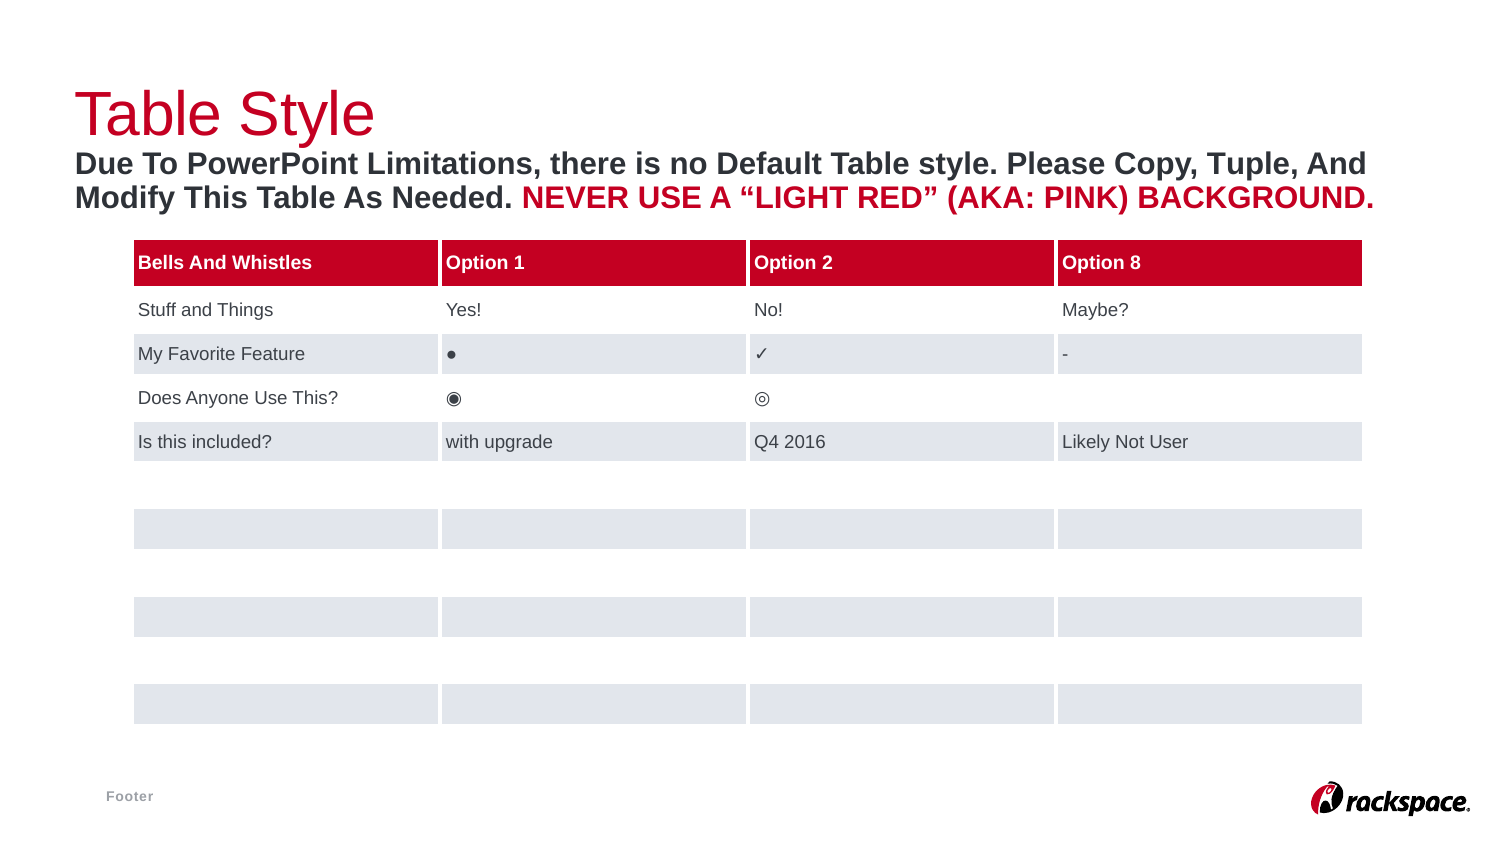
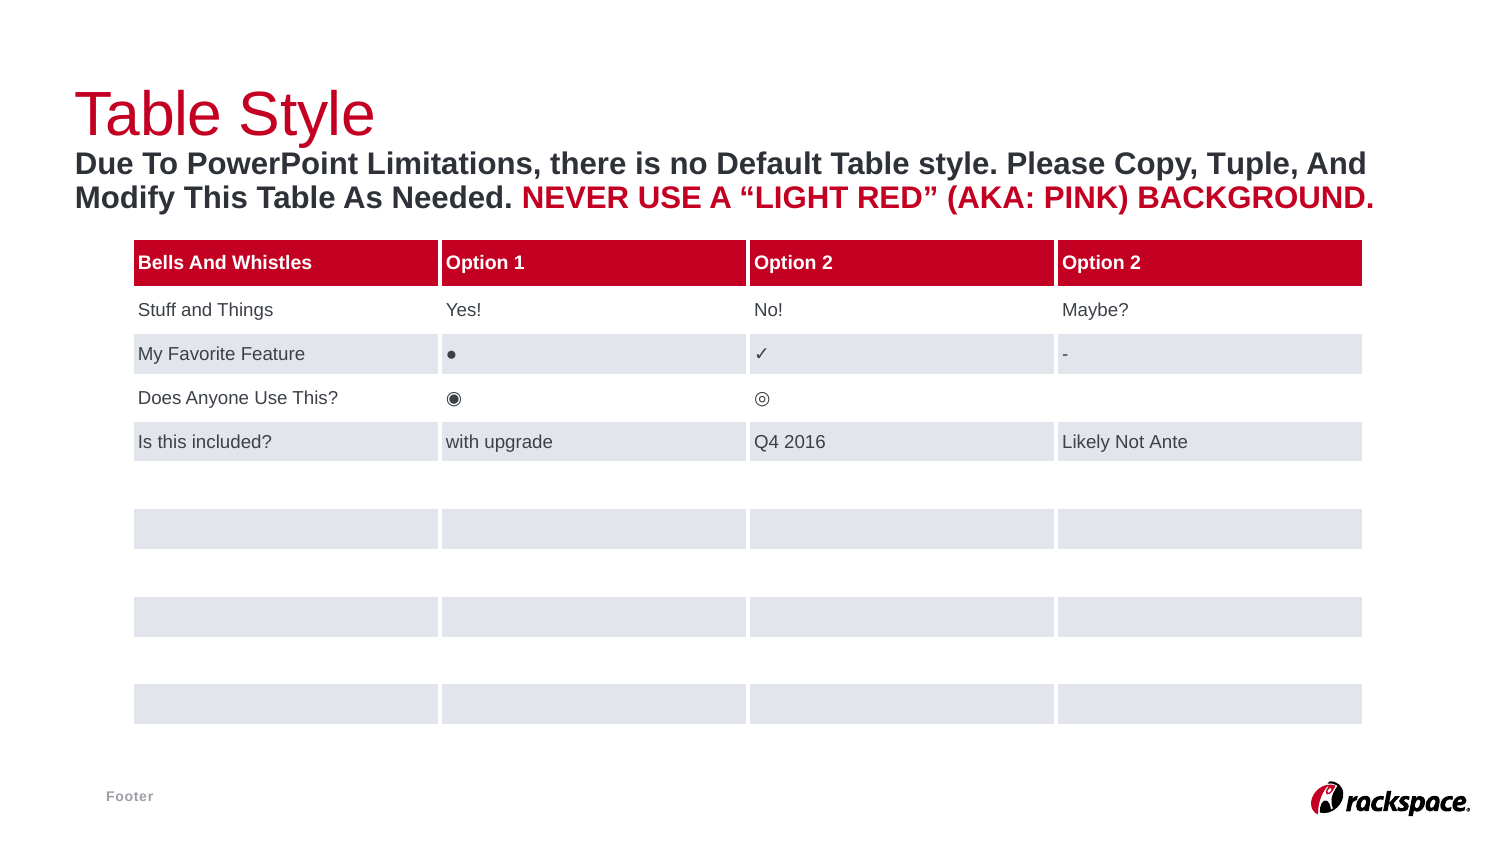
2 Option 8: 8 -> 2
User: User -> Ante
